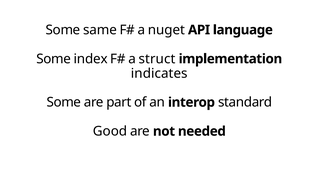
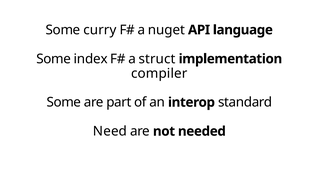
same: same -> curry
indicates: indicates -> compiler
Good: Good -> Need
